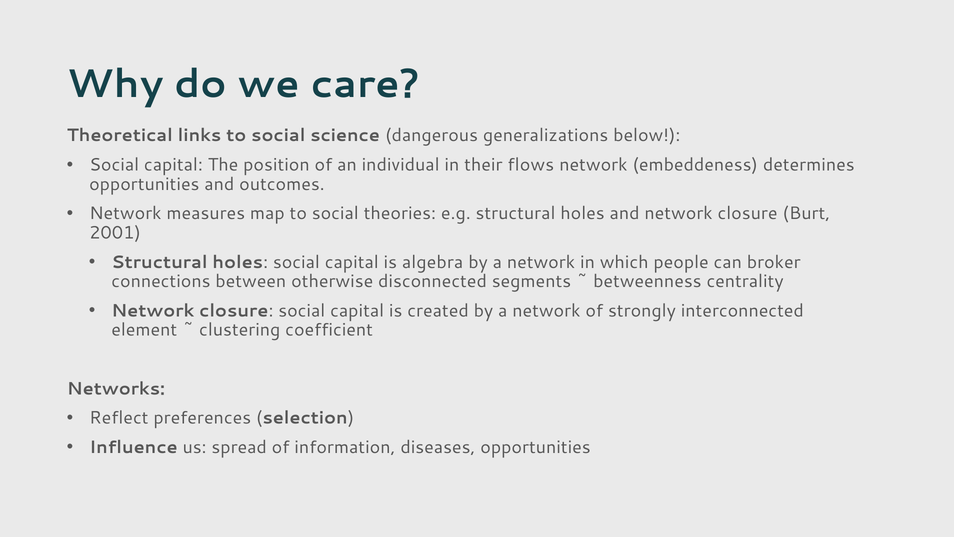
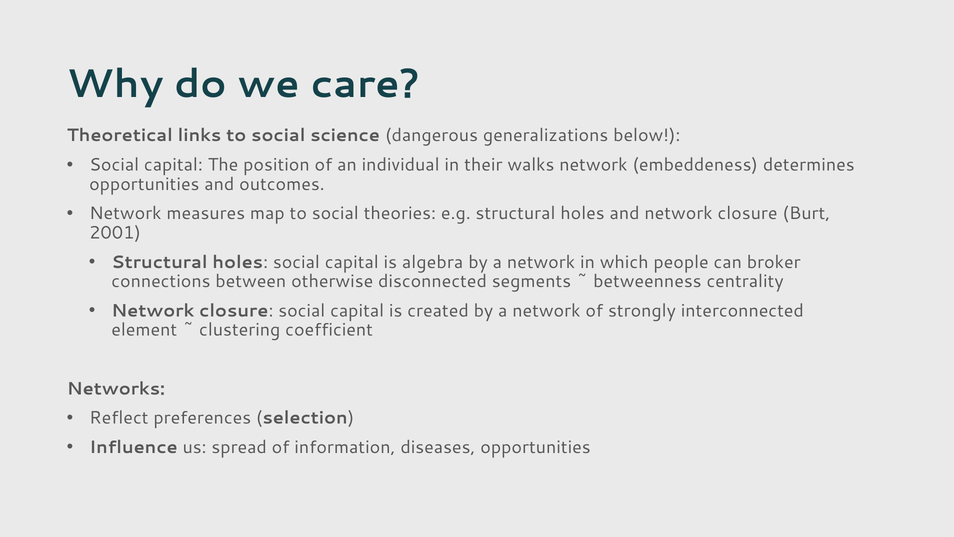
flows: flows -> walks
